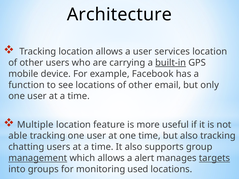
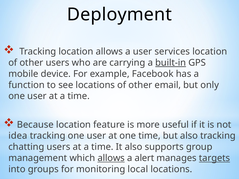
Architecture: Architecture -> Deployment
Multiple: Multiple -> Because
able: able -> idea
management underline: present -> none
allows at (111, 158) underline: none -> present
used: used -> local
